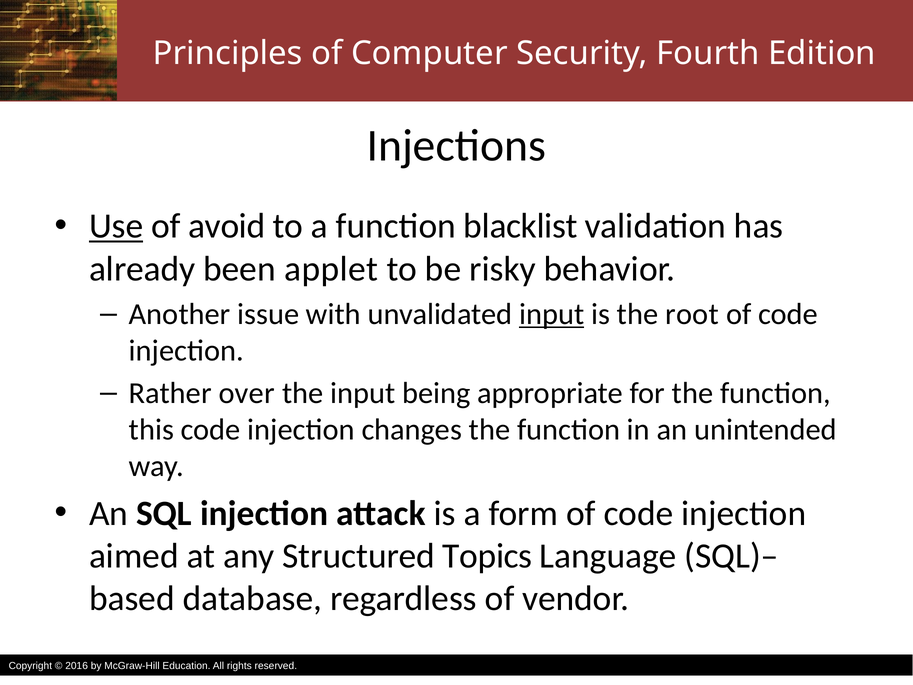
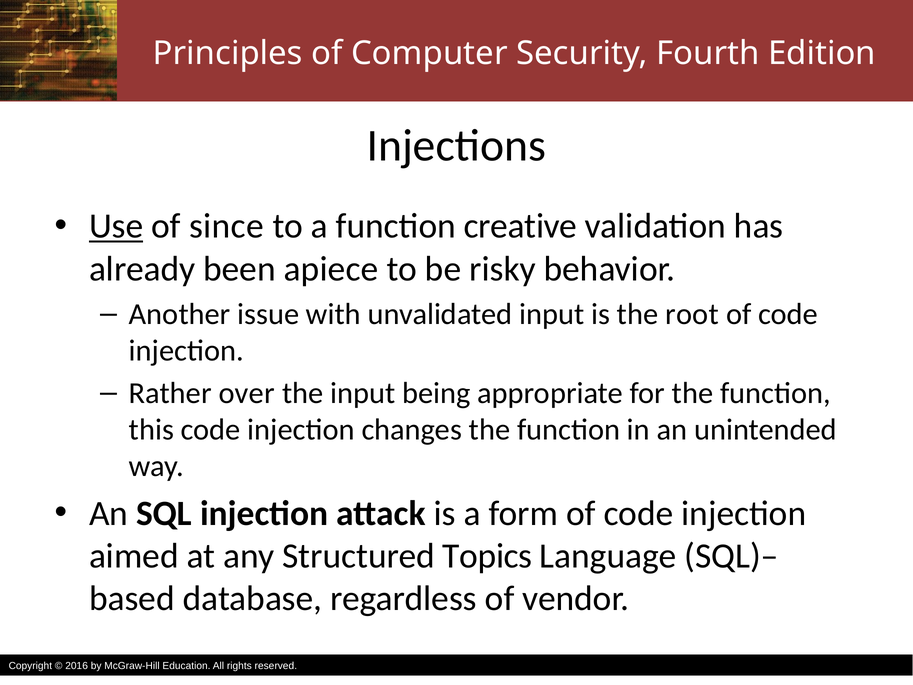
avoid: avoid -> since
blacklist: blacklist -> creative
applet: applet -> apiece
input at (552, 314) underline: present -> none
